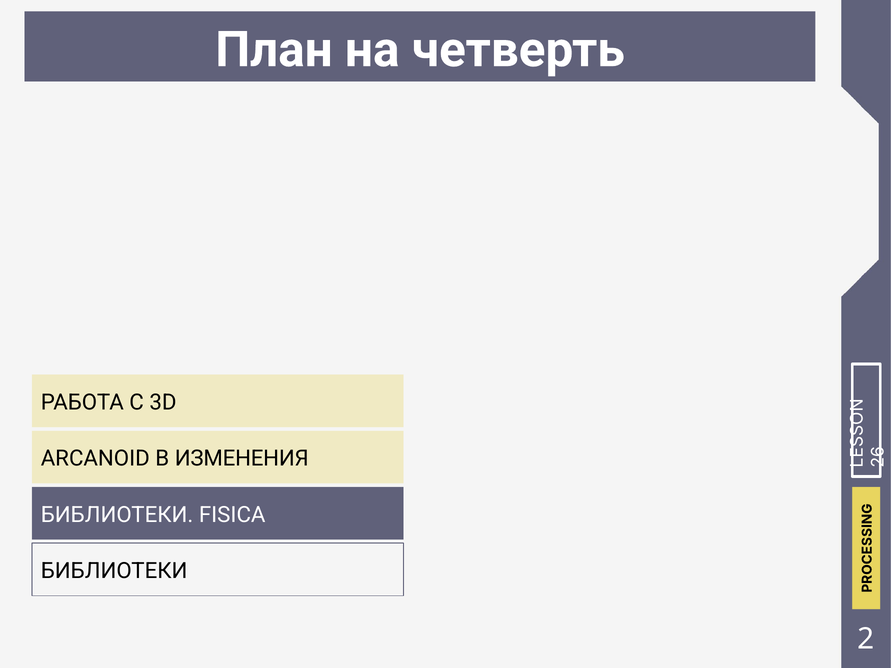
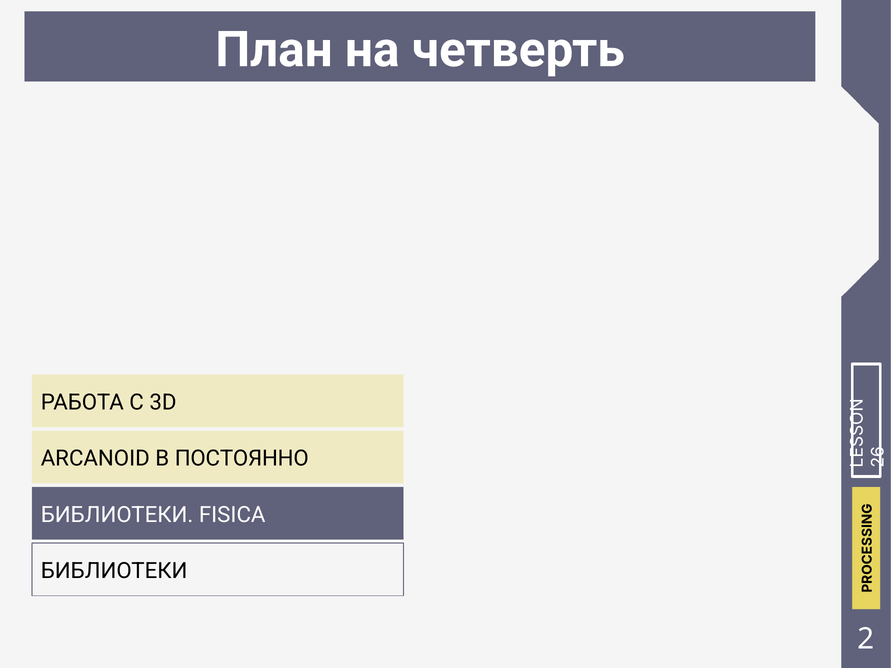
ИЗМЕНЕНИЯ: ИЗМЕНЕНИЯ -> ПОСТОЯННО
